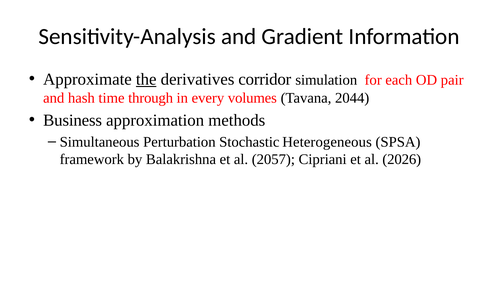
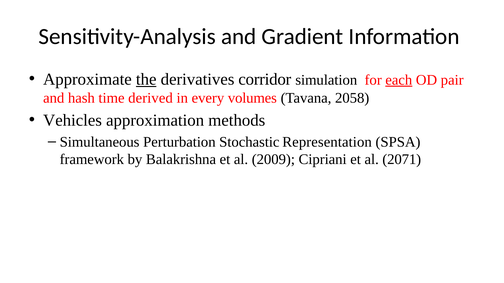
each underline: none -> present
through: through -> derived
2044: 2044 -> 2058
Business: Business -> Vehicles
Heterogeneous: Heterogeneous -> Representation
2057: 2057 -> 2009
2026: 2026 -> 2071
